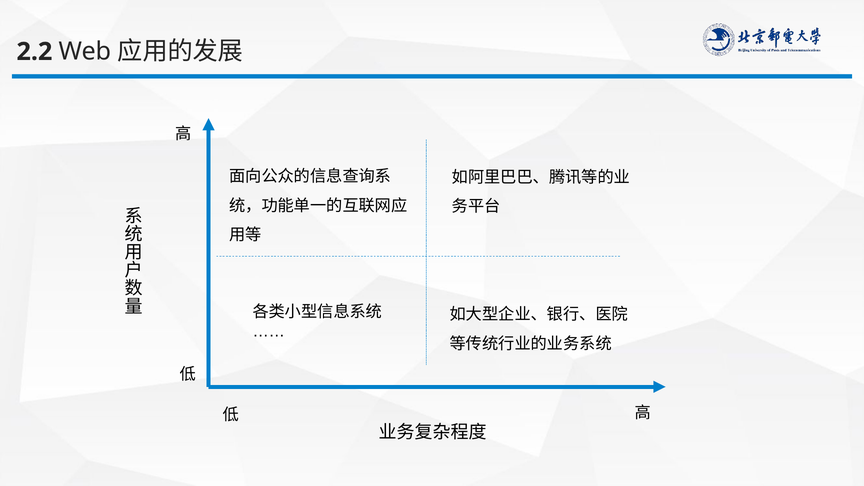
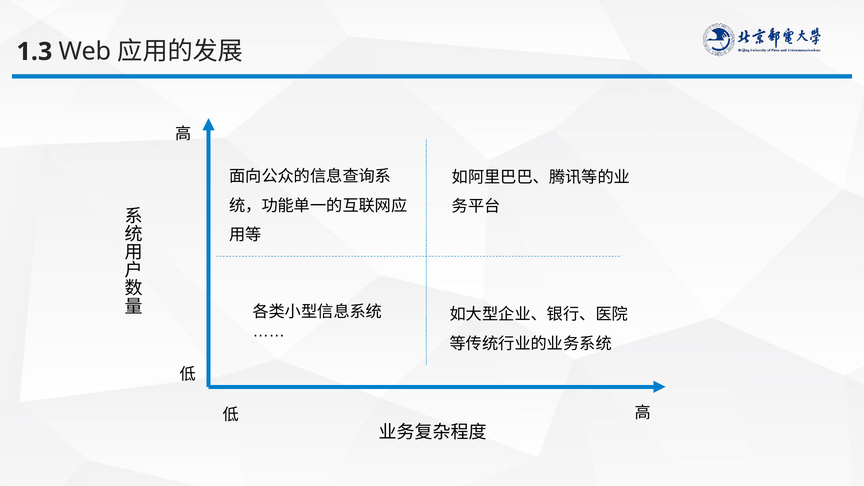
2.2: 2.2 -> 1.3
